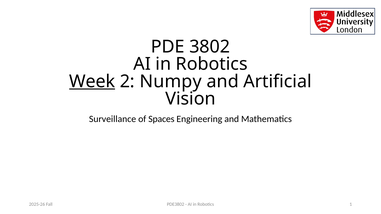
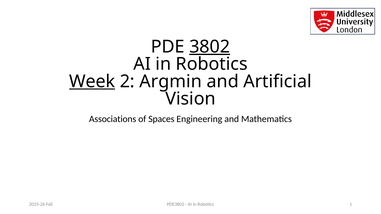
3802 underline: none -> present
Numpy: Numpy -> Argmin
Surveillance: Surveillance -> Associations
